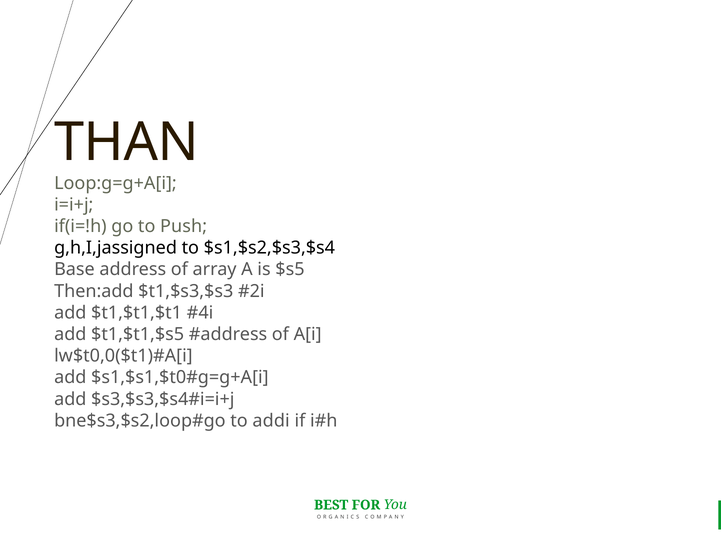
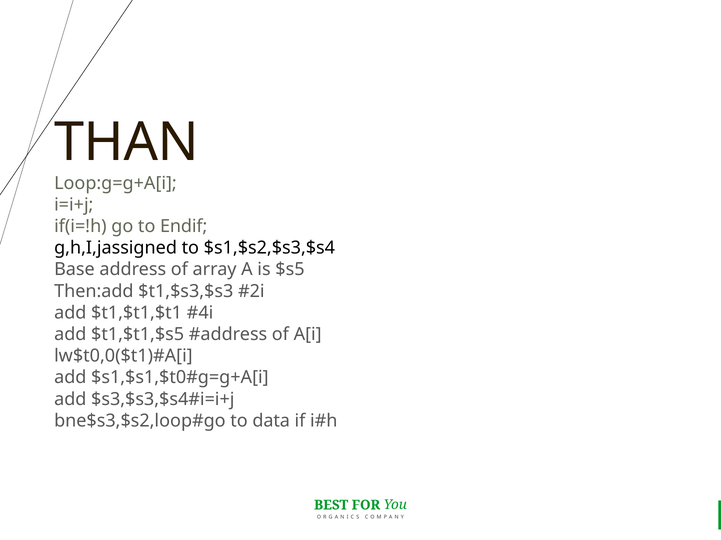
Push: Push -> Endif
addi: addi -> data
